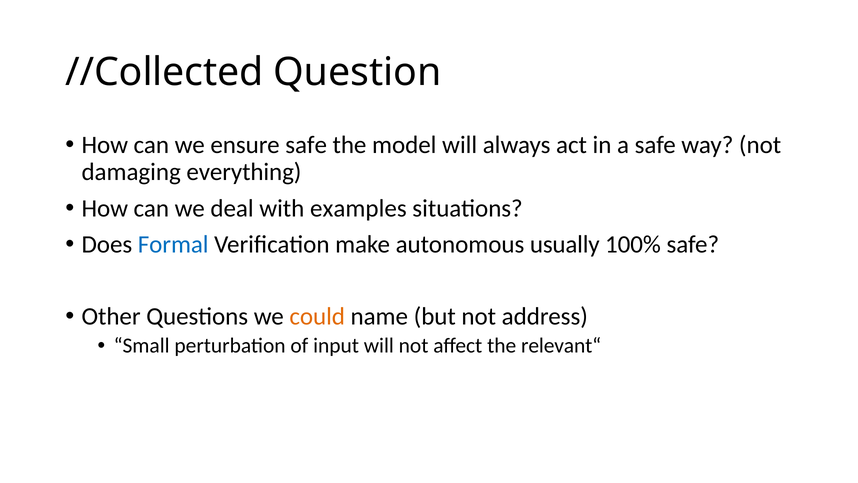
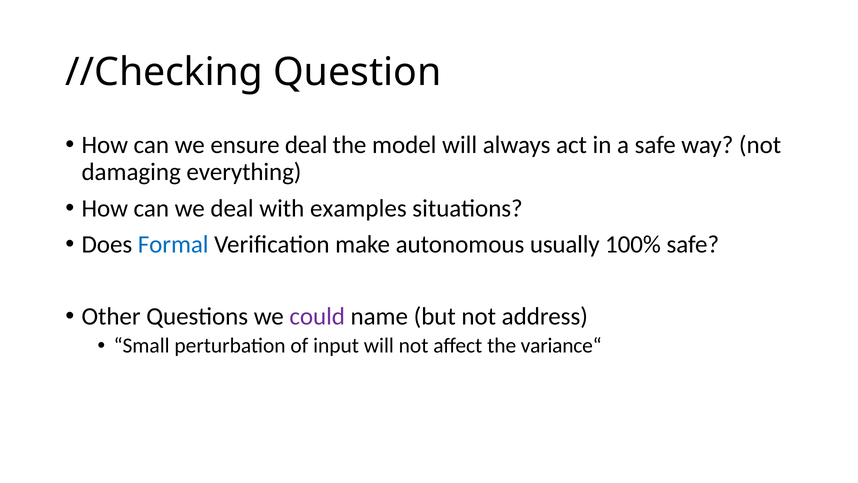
//Collected: //Collected -> //Checking
ensure safe: safe -> deal
could colour: orange -> purple
relevant“: relevant“ -> variance“
